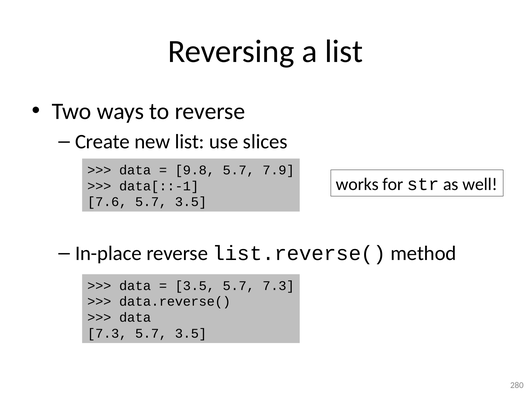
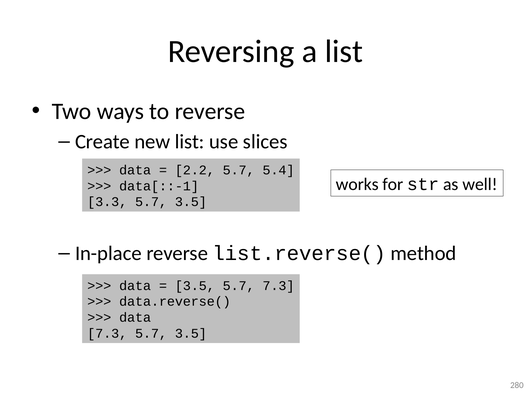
9.8: 9.8 -> 2.2
7.9: 7.9 -> 5.4
7.6: 7.6 -> 3.3
